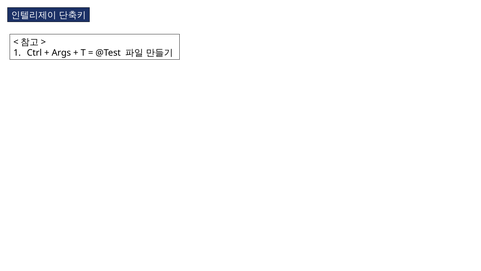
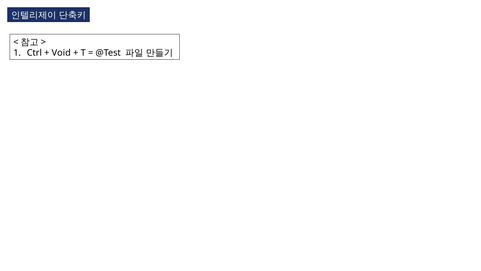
Args: Args -> Void
